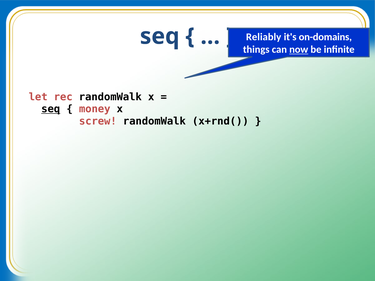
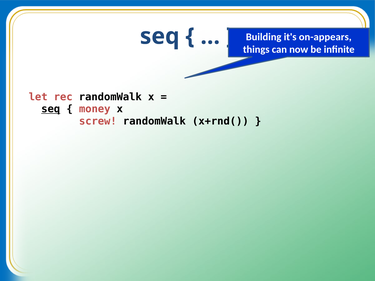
Reliably: Reliably -> Building
on-domains: on-domains -> on-appears
now underline: present -> none
